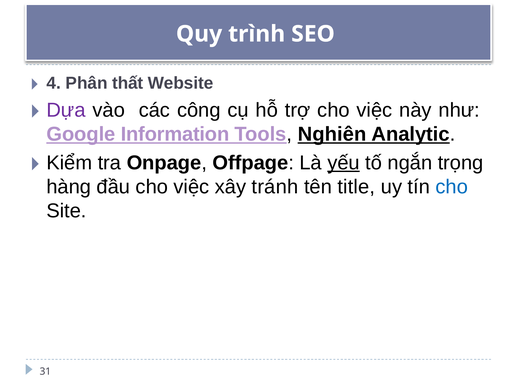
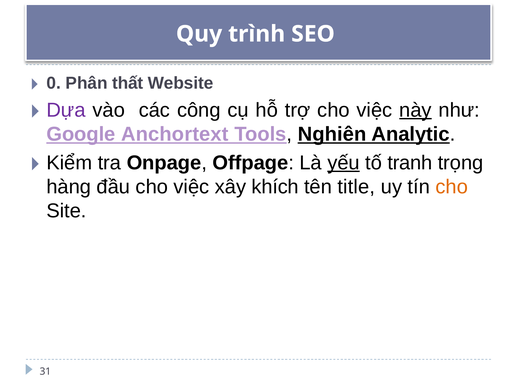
4: 4 -> 0
này underline: none -> present
Information: Information -> Anchortext
ngắn: ngắn -> tranh
tránh: tránh -> khích
cho at (452, 187) colour: blue -> orange
